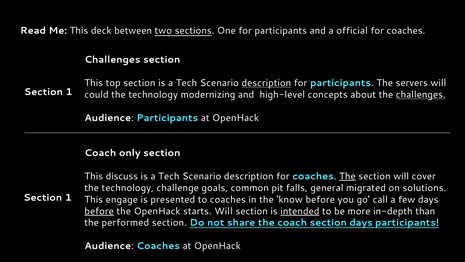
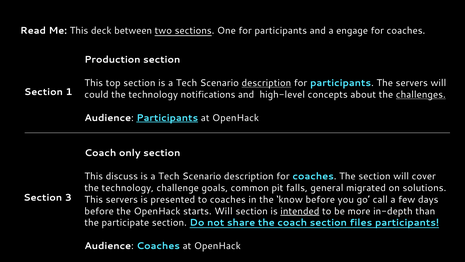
official: official -> engage
Challenges at (112, 60): Challenges -> Production
modernizing: modernizing -> notifications
Participants at (167, 118) underline: none -> present
The at (347, 176) underline: present -> none
1 at (68, 197): 1 -> 3
This engage: engage -> servers
before at (99, 211) underline: present -> none
performed: performed -> participate
section days: days -> files
